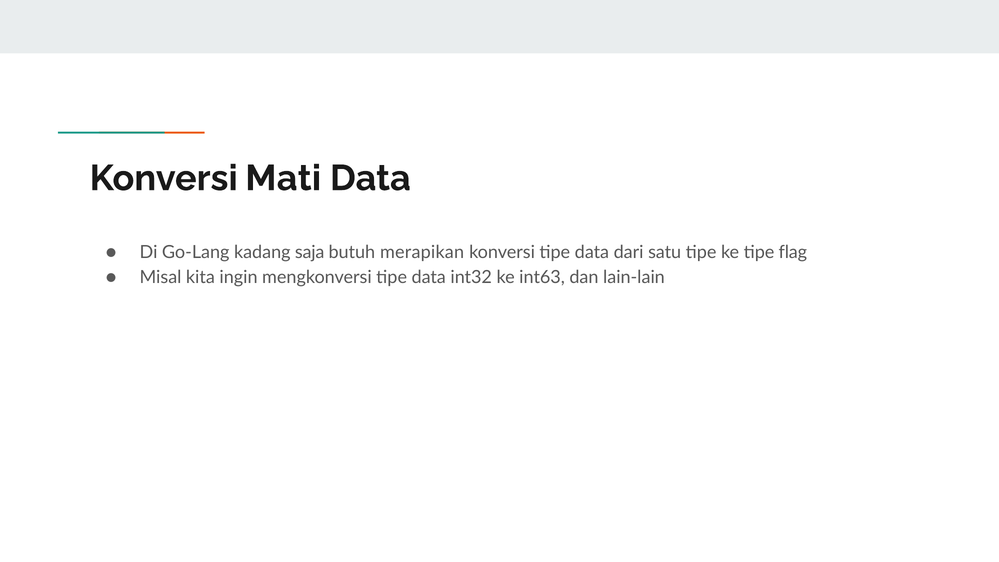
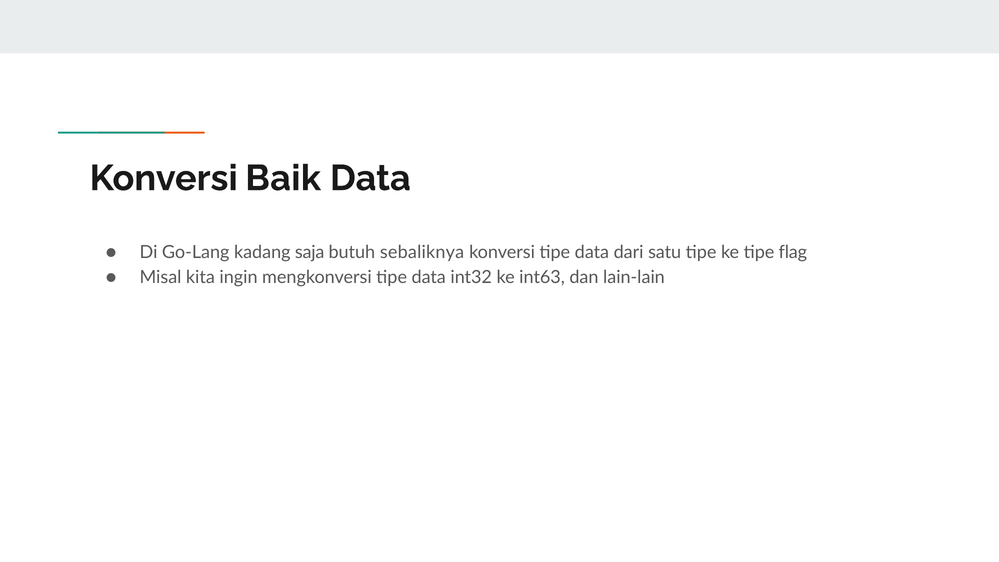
Mati: Mati -> Baik
merapikan: merapikan -> sebaliknya
